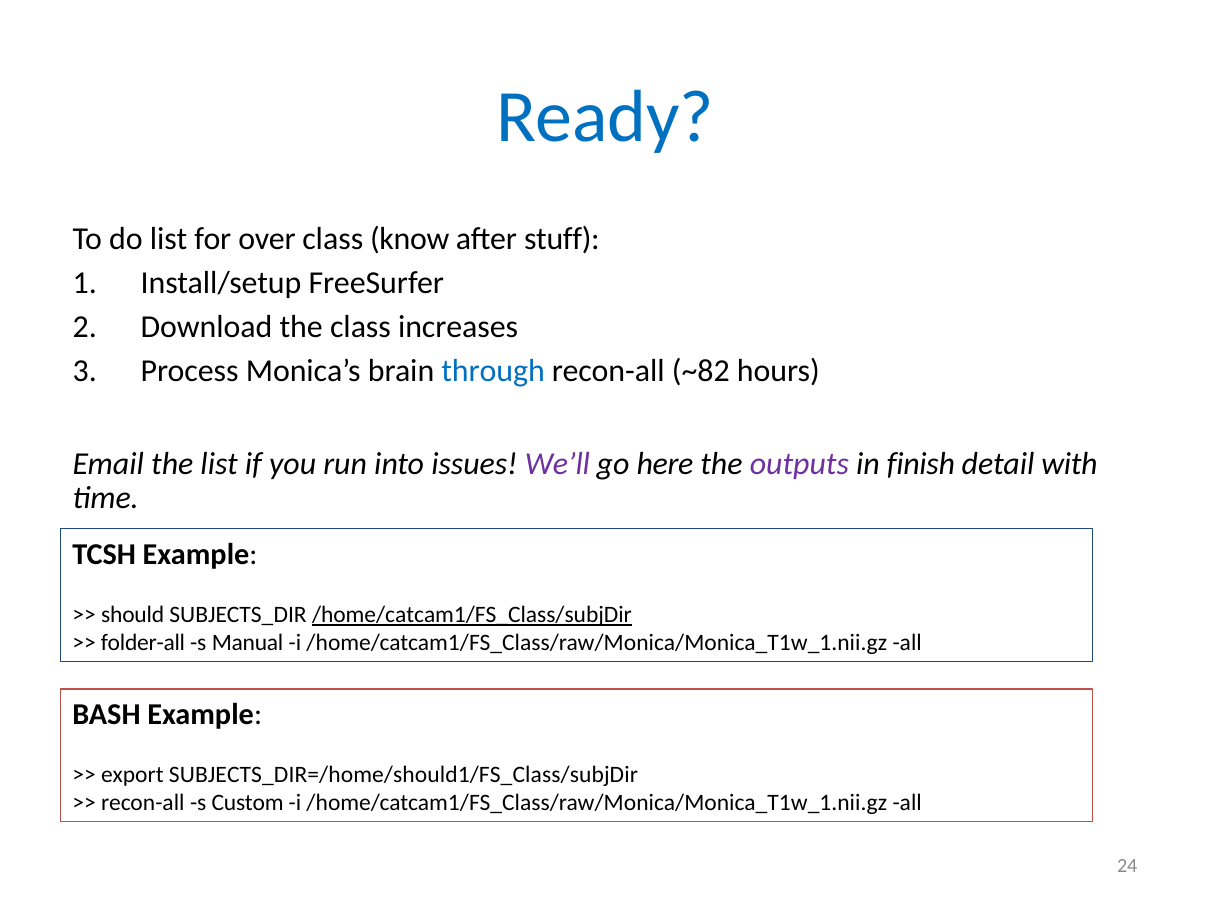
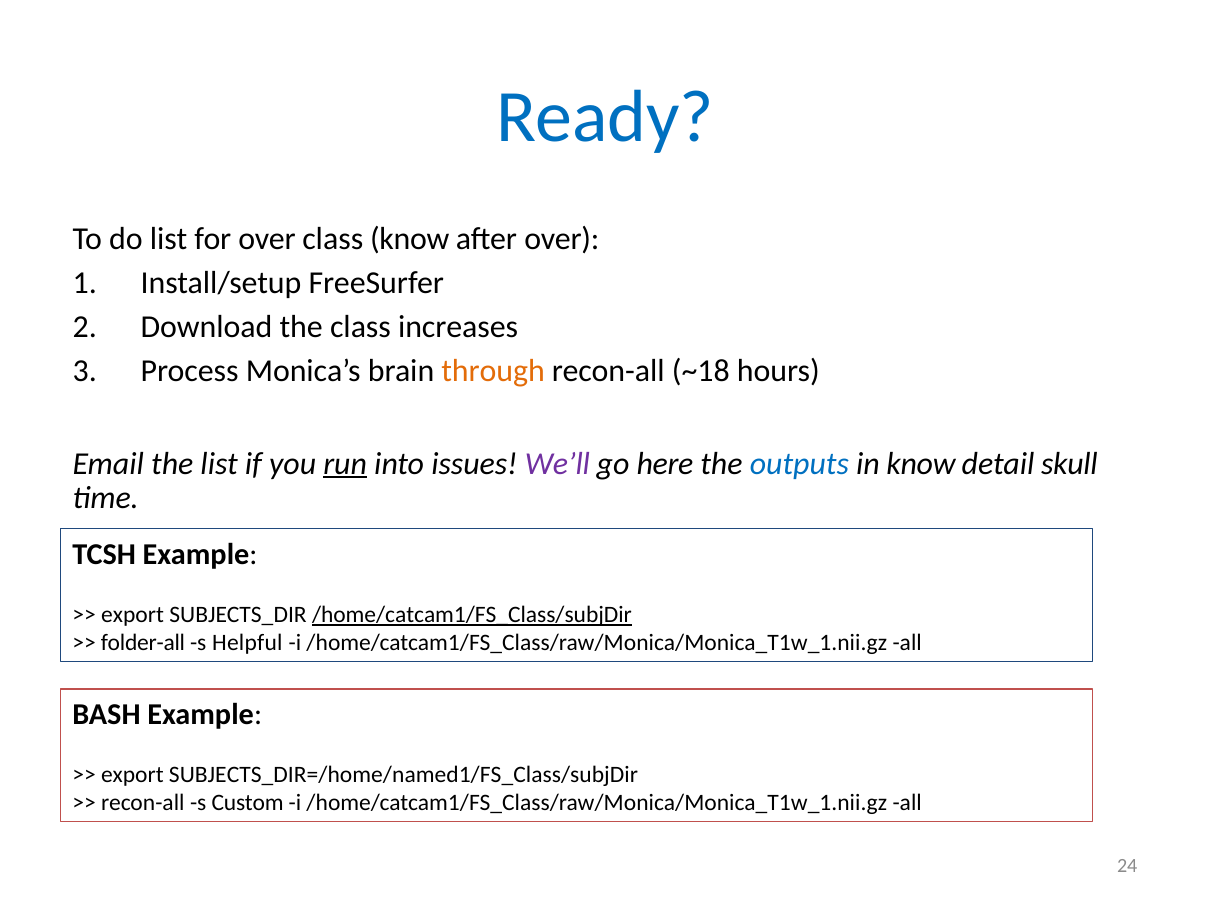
after stuff: stuff -> over
through colour: blue -> orange
~82: ~82 -> ~18
run underline: none -> present
outputs colour: purple -> blue
in finish: finish -> know
with: with -> skull
should at (133, 615): should -> export
Manual: Manual -> Helpful
SUBJECTS_DIR=/home/should1/FS_Class/subjDir: SUBJECTS_DIR=/home/should1/FS_Class/subjDir -> SUBJECTS_DIR=/home/named1/FS_Class/subjDir
